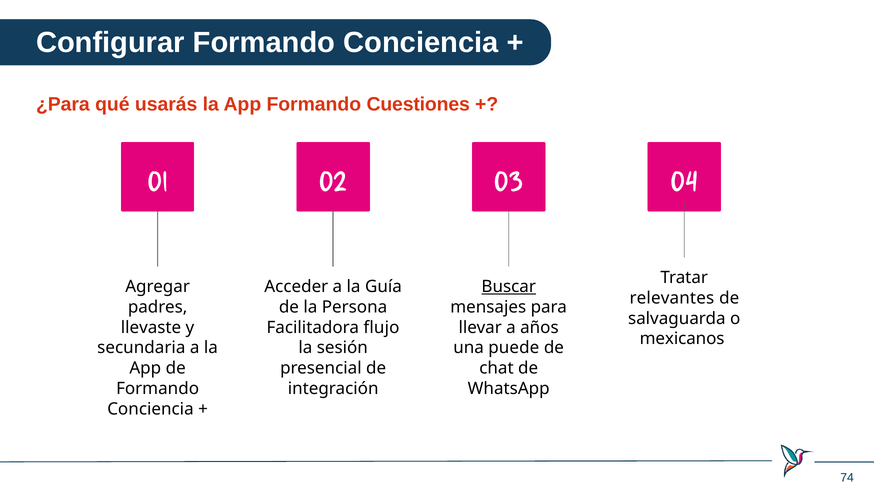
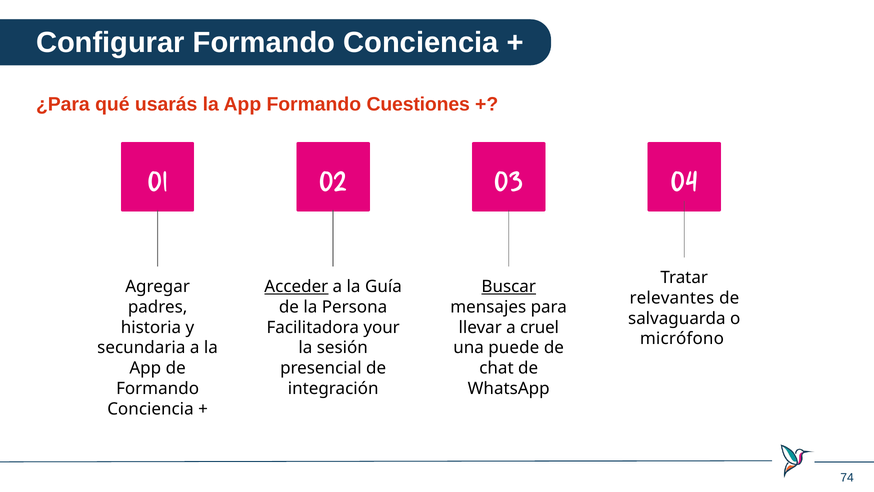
Acceder underline: none -> present
llevaste: llevaste -> historia
flujo: flujo -> your
años: años -> cruel
mexicanos: mexicanos -> micrófono
